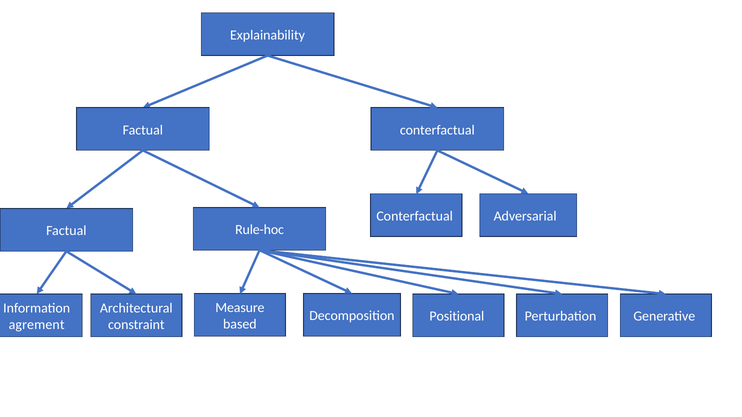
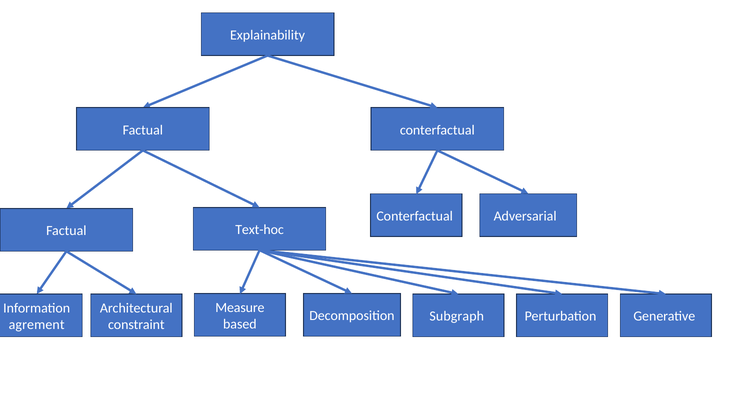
Rule-hoc: Rule-hoc -> Text-hoc
Positional: Positional -> Subgraph
